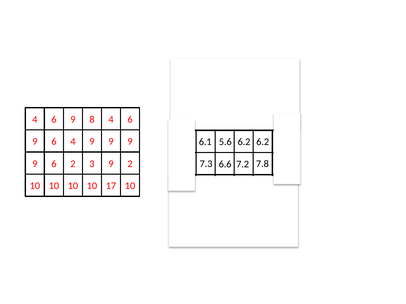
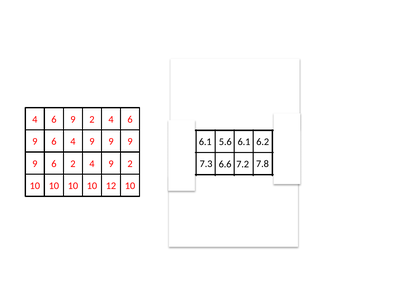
6 9 8: 8 -> 2
5.6 6.2: 6.2 -> 6.1
6 2 3: 3 -> 4
17: 17 -> 12
